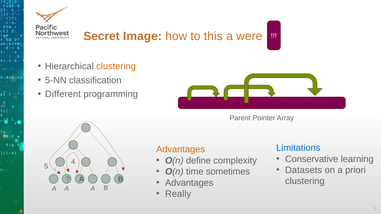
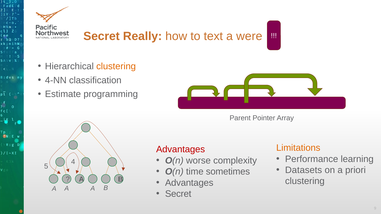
Image: Image -> Really
this: this -> text
5-NN: 5-NN -> 4-NN
Different: Different -> Estimate
Limitations colour: blue -> orange
Advantages at (181, 150) colour: orange -> red
Conservative: Conservative -> Performance
define: define -> worse
Really at (178, 194): Really -> Secret
